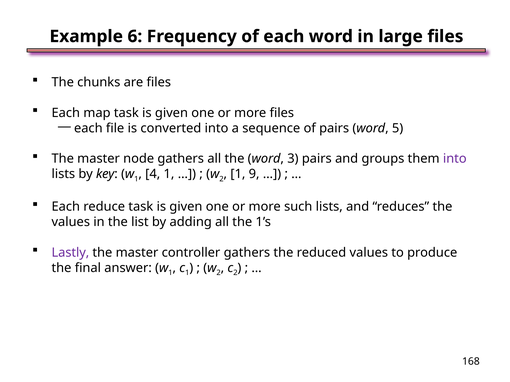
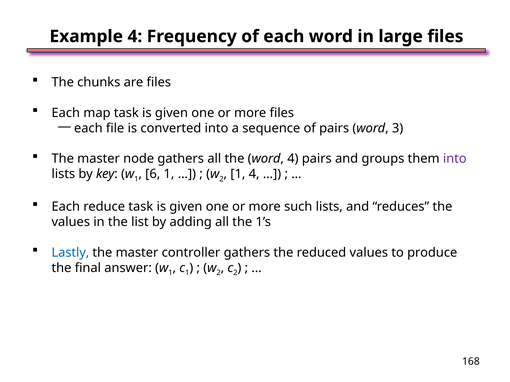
Example 6: 6 -> 4
5: 5 -> 3
word 3: 3 -> 4
4: 4 -> 6
1 9: 9 -> 4
Lastly colour: purple -> blue
